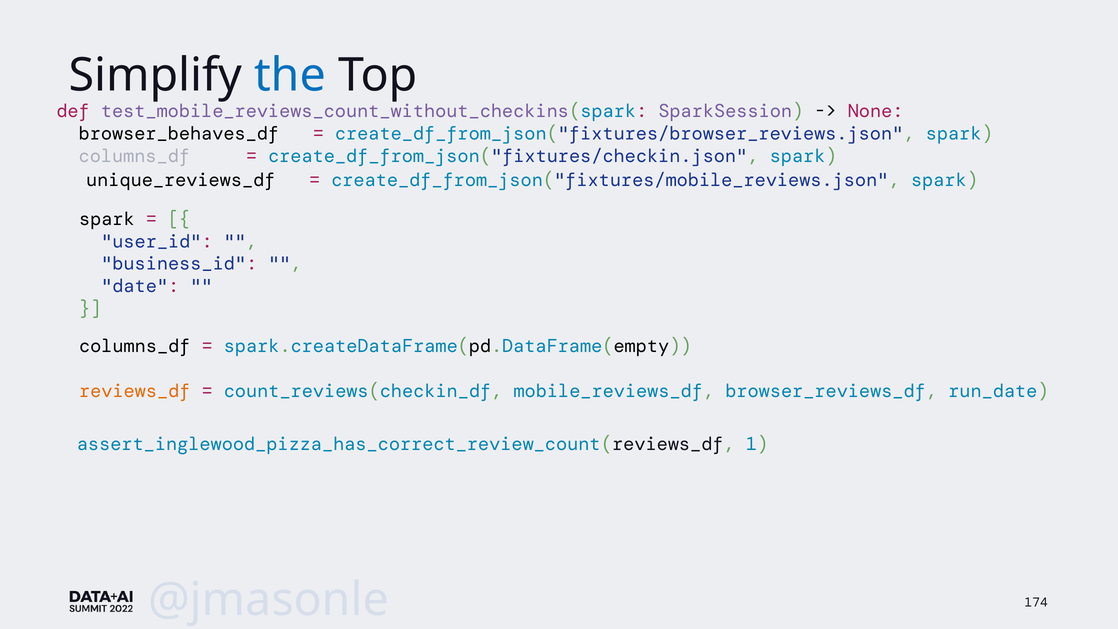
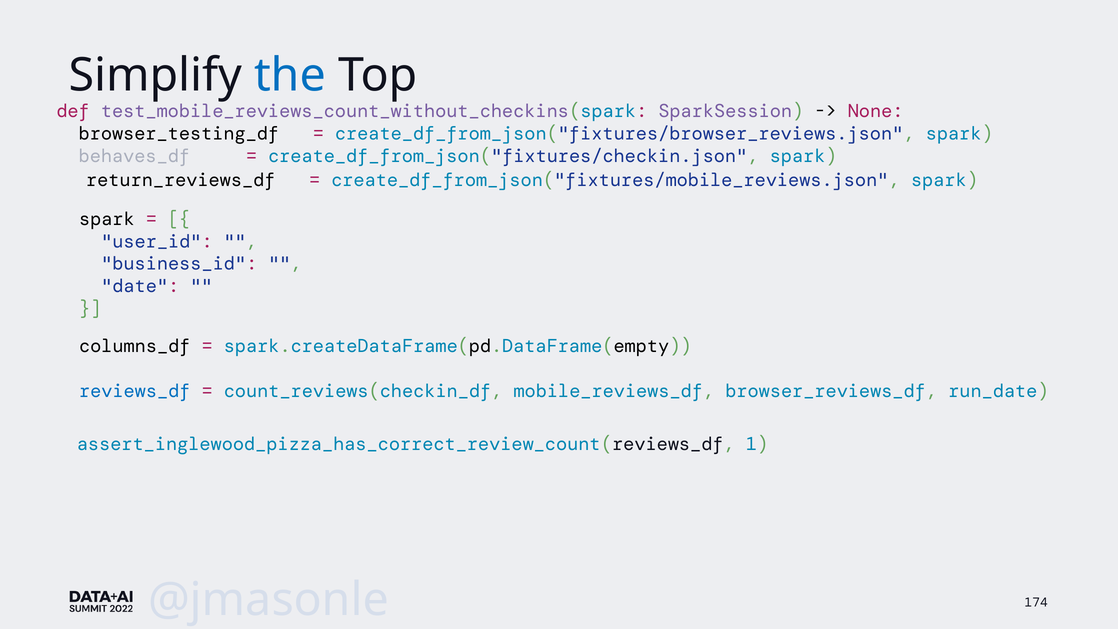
browser_behaves_df: browser_behaves_df -> browser_testing_df
columns_df at (134, 156): columns_df -> behaves_df
unique_reviews_df: unique_reviews_df -> return_reviews_df
reviews_df colour: orange -> blue
